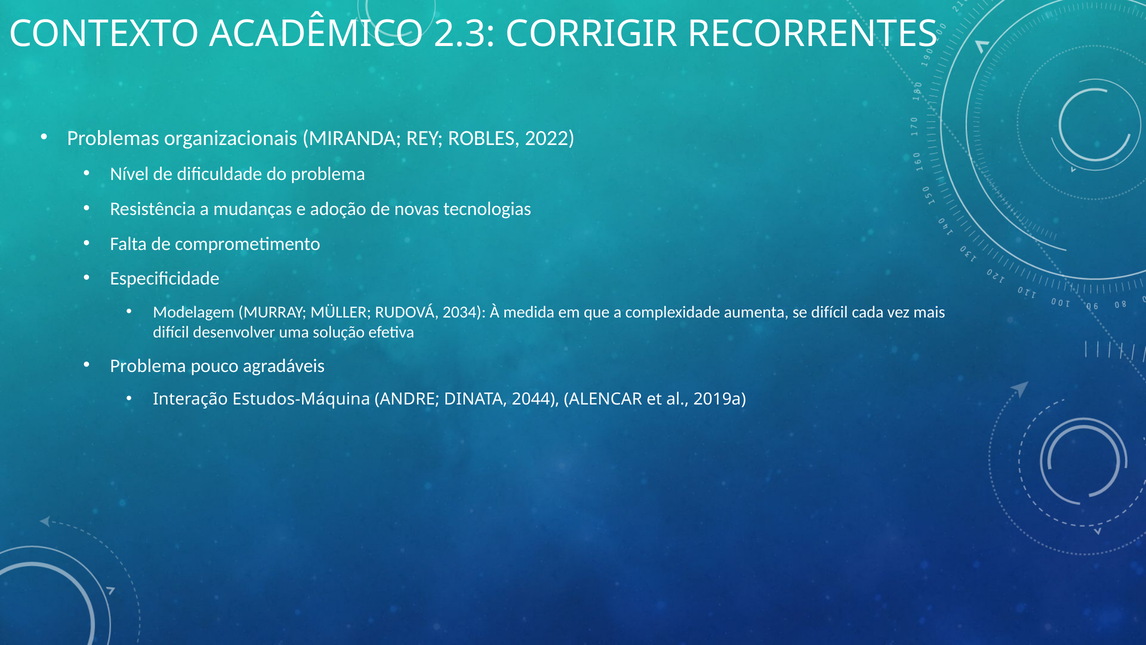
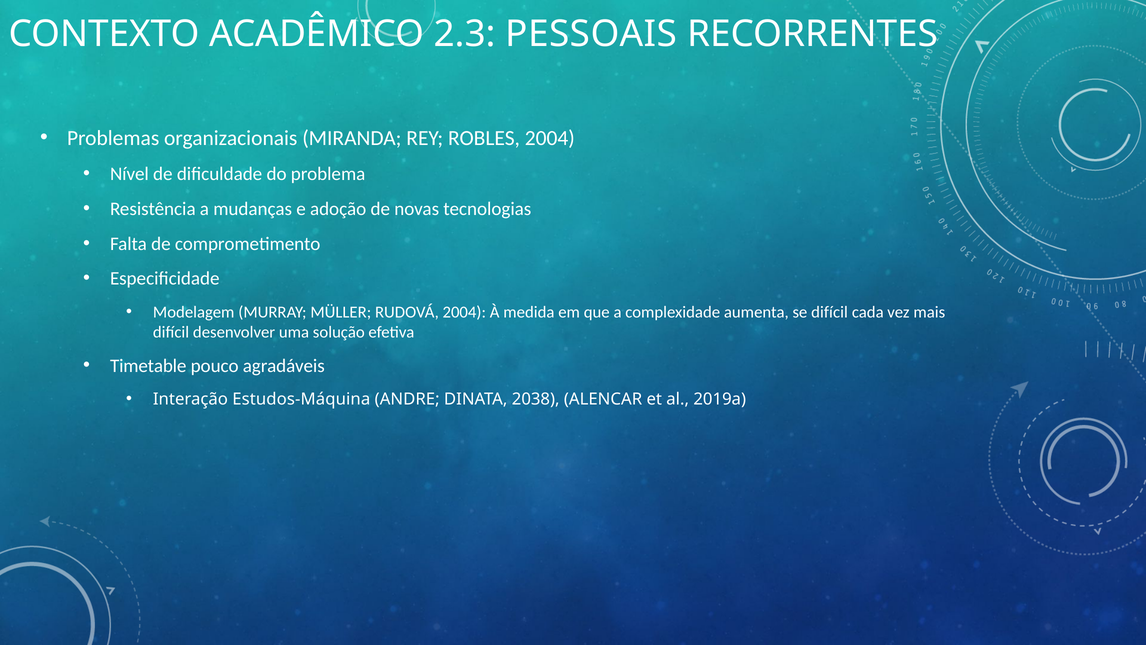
CORRIGIR: CORRIGIR -> PESSOAIS
ROBLES 2022: 2022 -> 2004
RUDOVÁ 2034: 2034 -> 2004
Problema at (148, 365): Problema -> Timetable
2044: 2044 -> 2038
